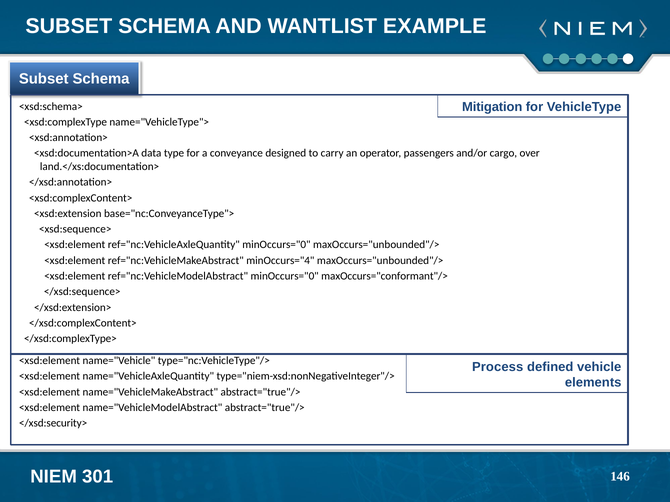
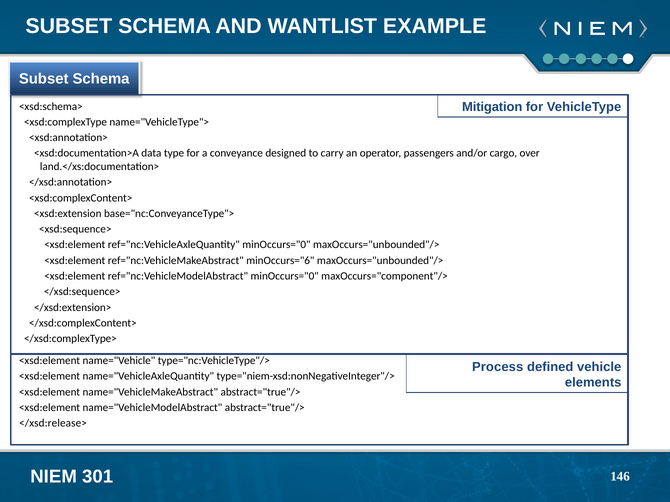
minOccurs="4: minOccurs="4 -> minOccurs="6
maxOccurs="conformant"/>: maxOccurs="conformant"/> -> maxOccurs="component"/>
</xsd:security>: </xsd:security> -> </xsd:release>
